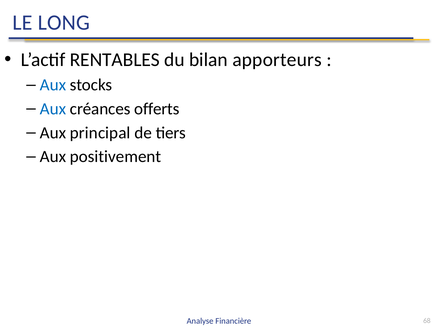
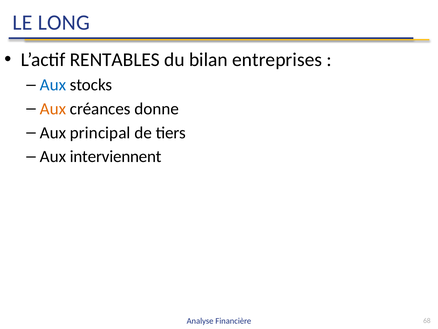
apporteurs: apporteurs -> entreprises
Aux at (53, 109) colour: blue -> orange
offerts: offerts -> donne
positivement: positivement -> interviennent
